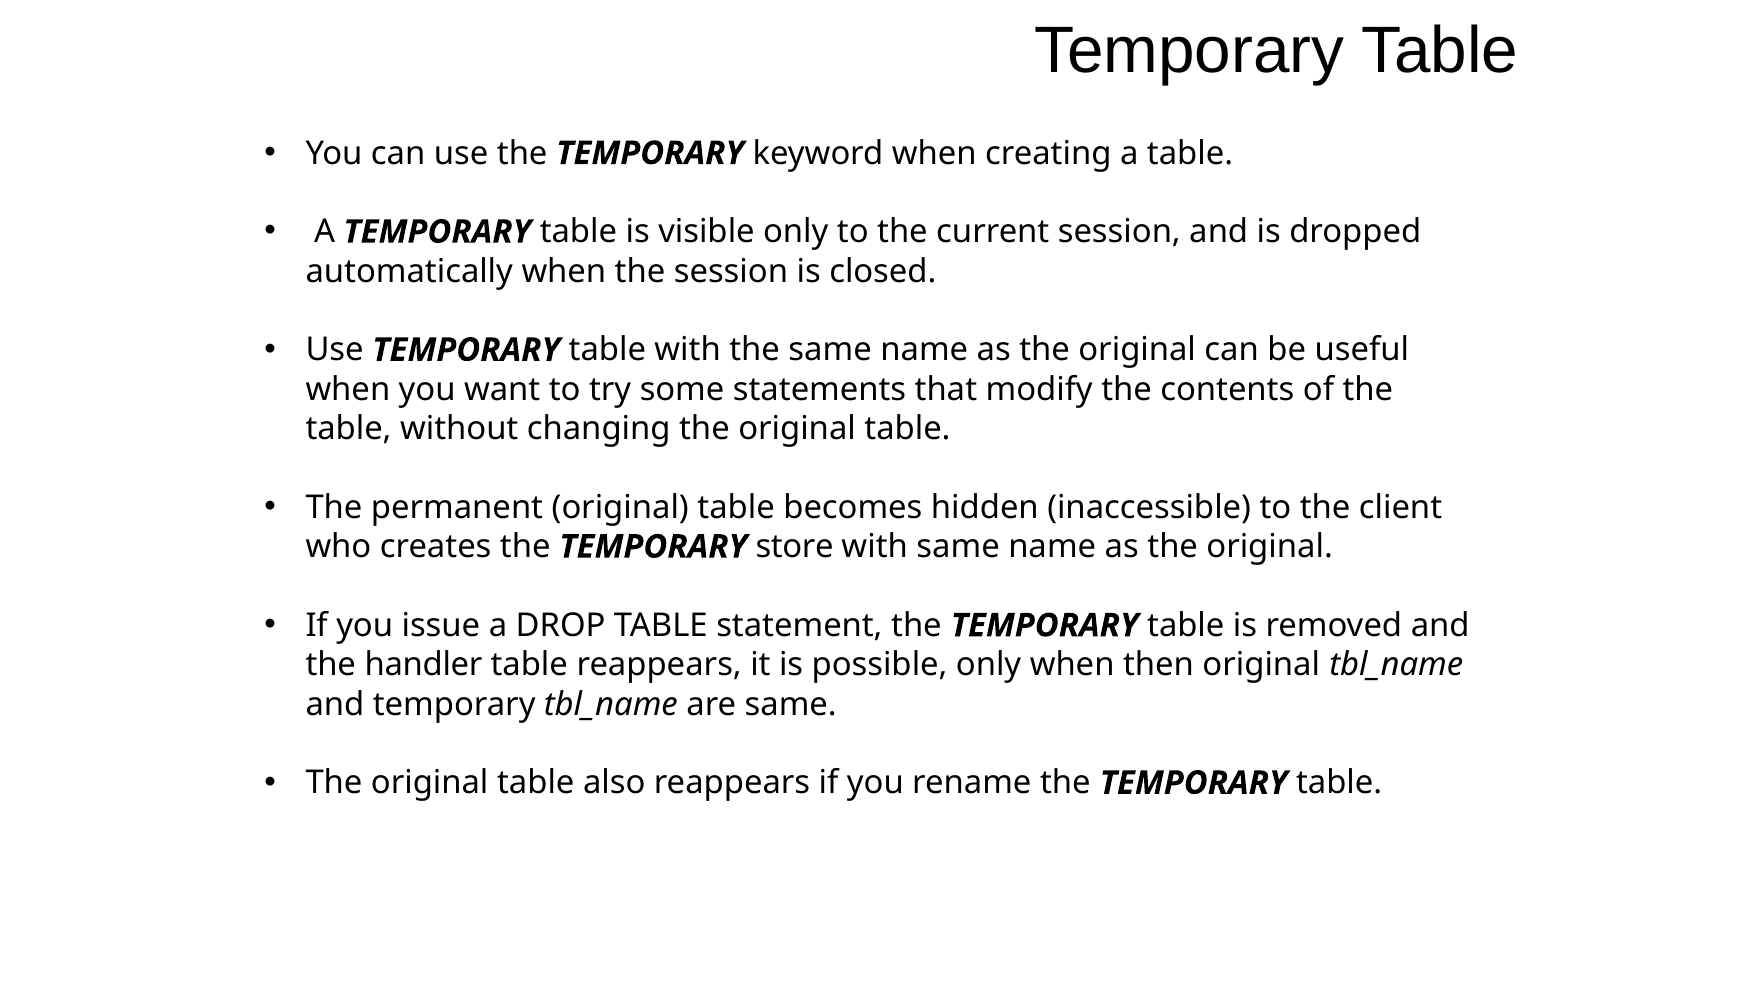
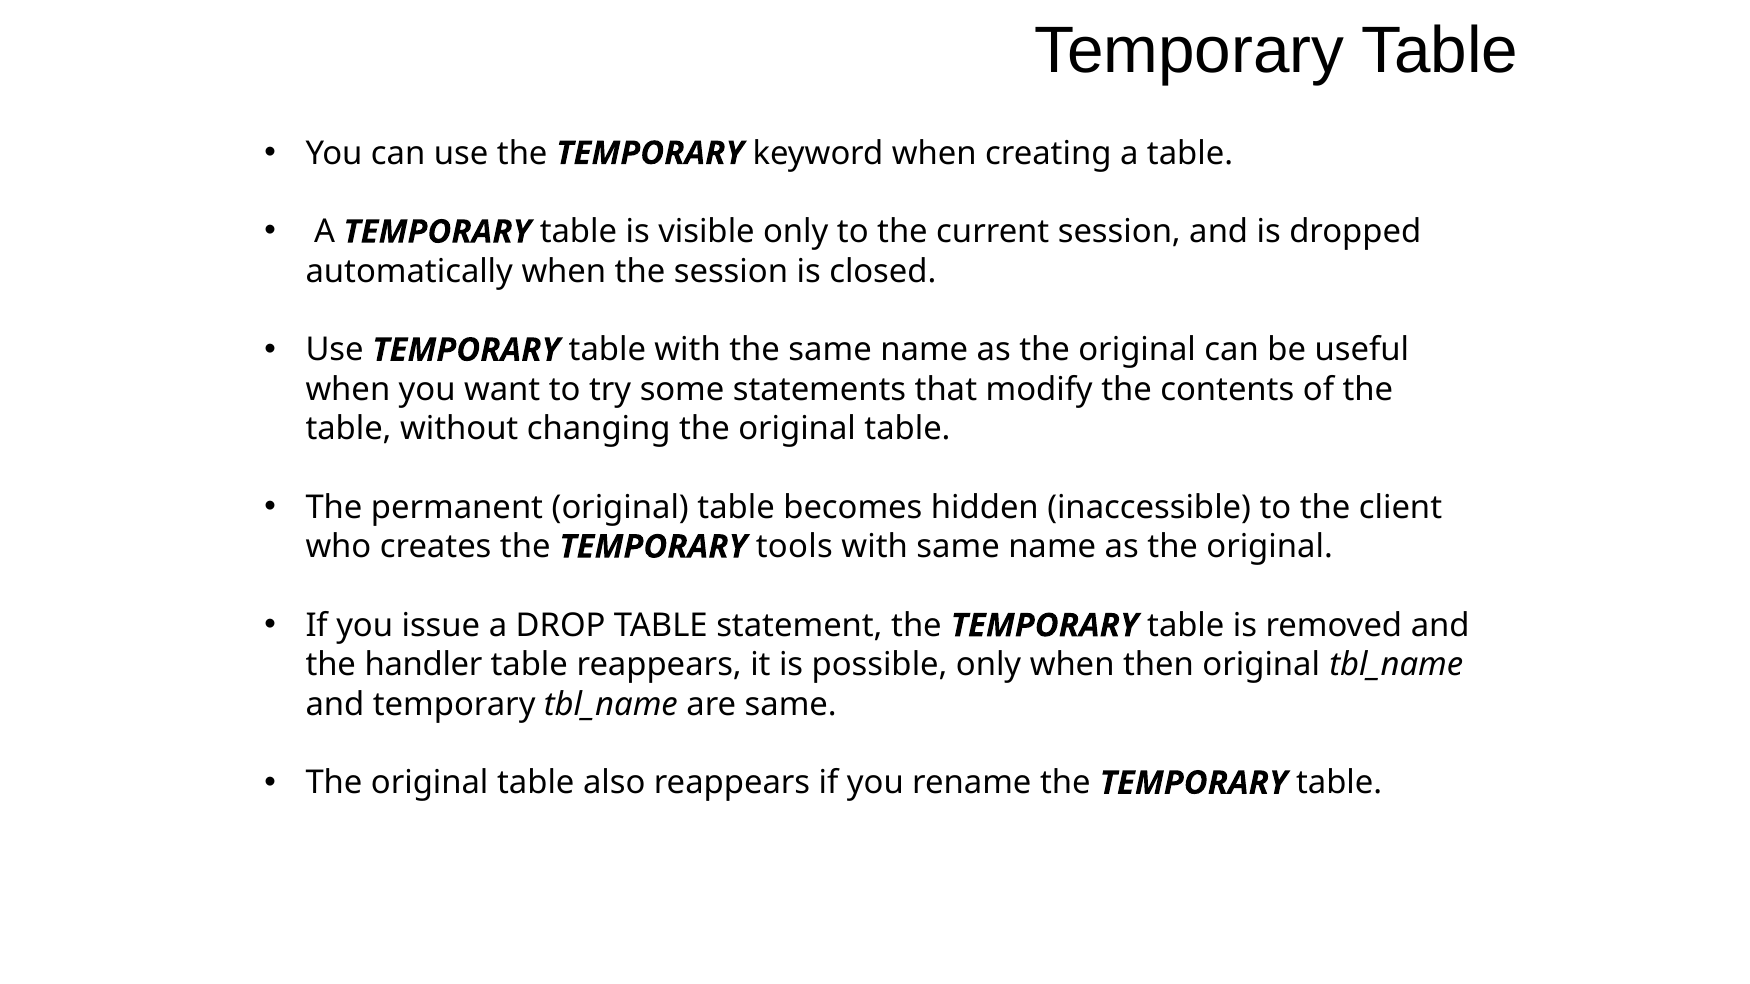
store: store -> tools
